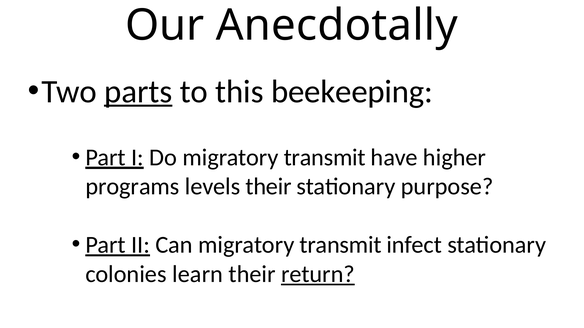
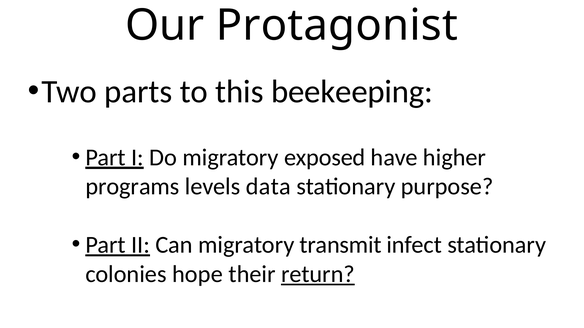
Anecdotally: Anecdotally -> Protagonist
parts underline: present -> none
Do migratory transmit: transmit -> exposed
levels their: their -> data
learn: learn -> hope
